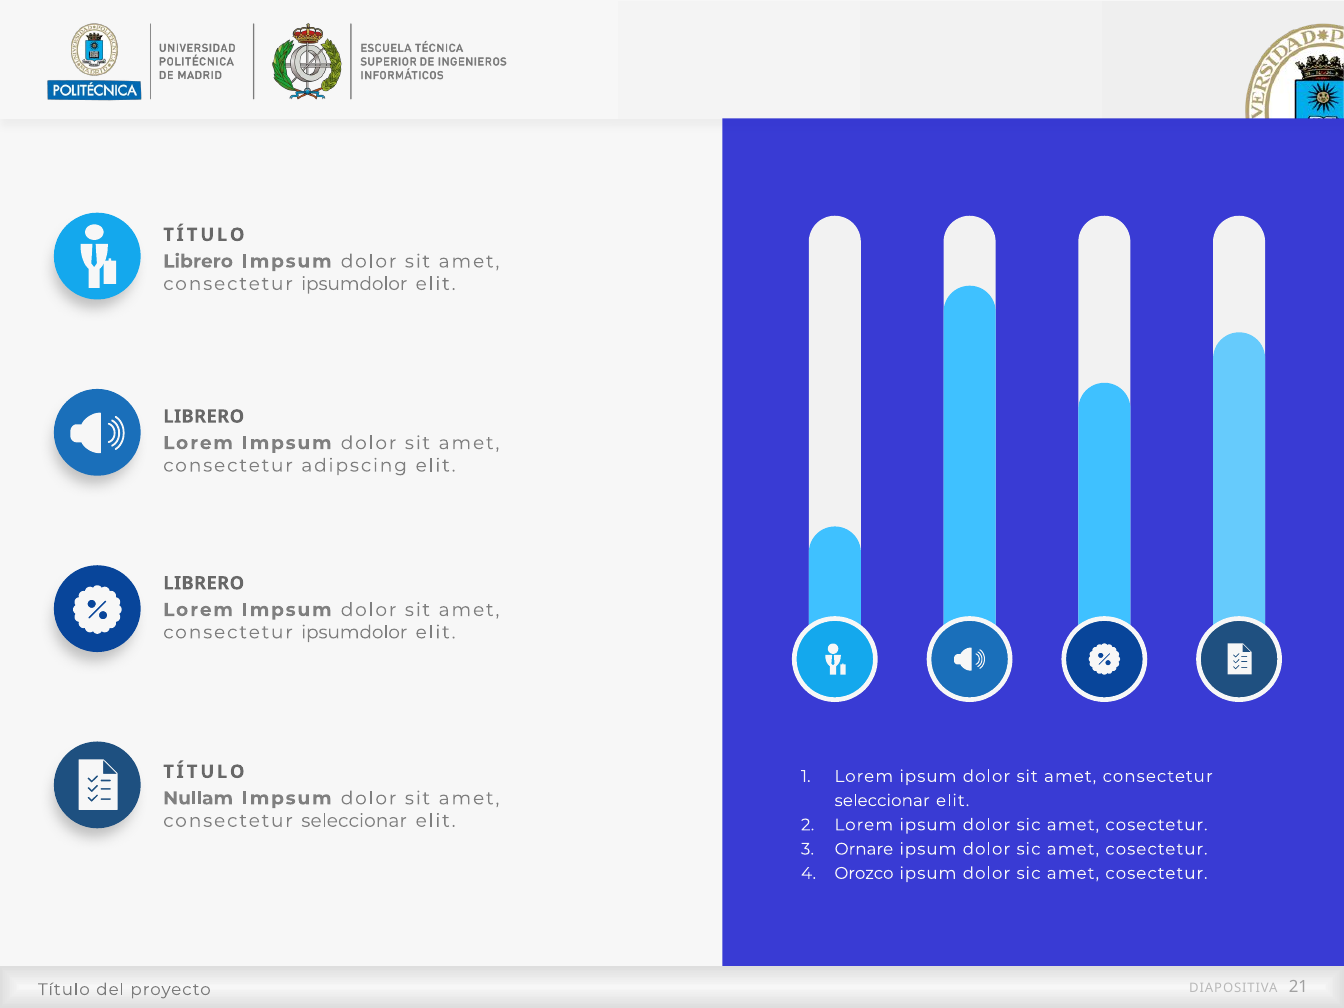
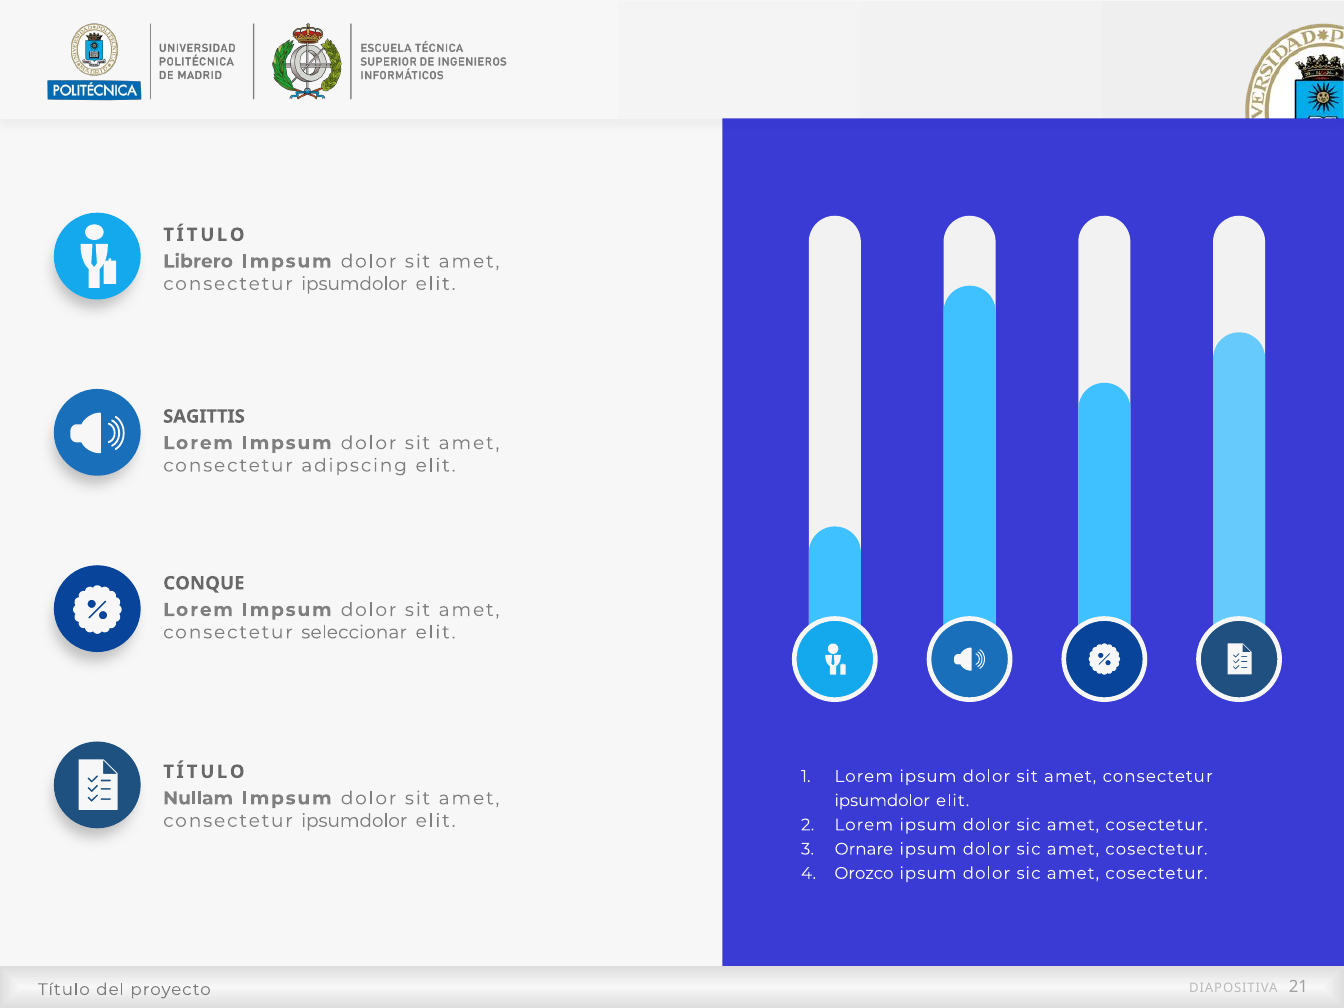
LIBRERO at (204, 417): LIBRERO -> SAGITTIS
LIBRERO at (204, 583): LIBRERO -> CONQUE
ipsumdolor at (354, 632): ipsumdolor -> seleccionar
seleccionar at (882, 801): seleccionar -> ipsumdolor
seleccionar at (354, 821): seleccionar -> ipsumdolor
